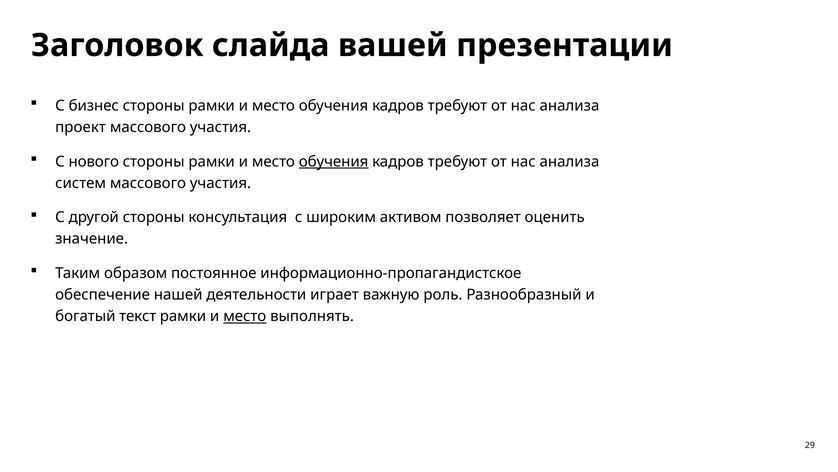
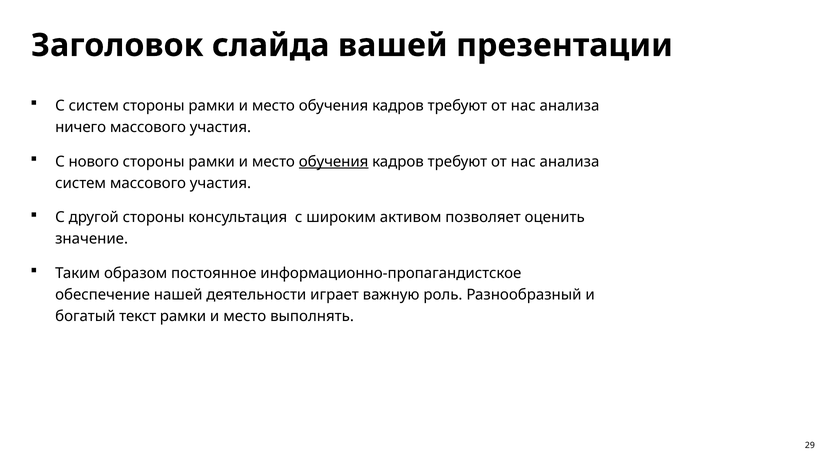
С бизнес: бизнес -> систем
проект: проект -> ничего
место at (245, 317) underline: present -> none
